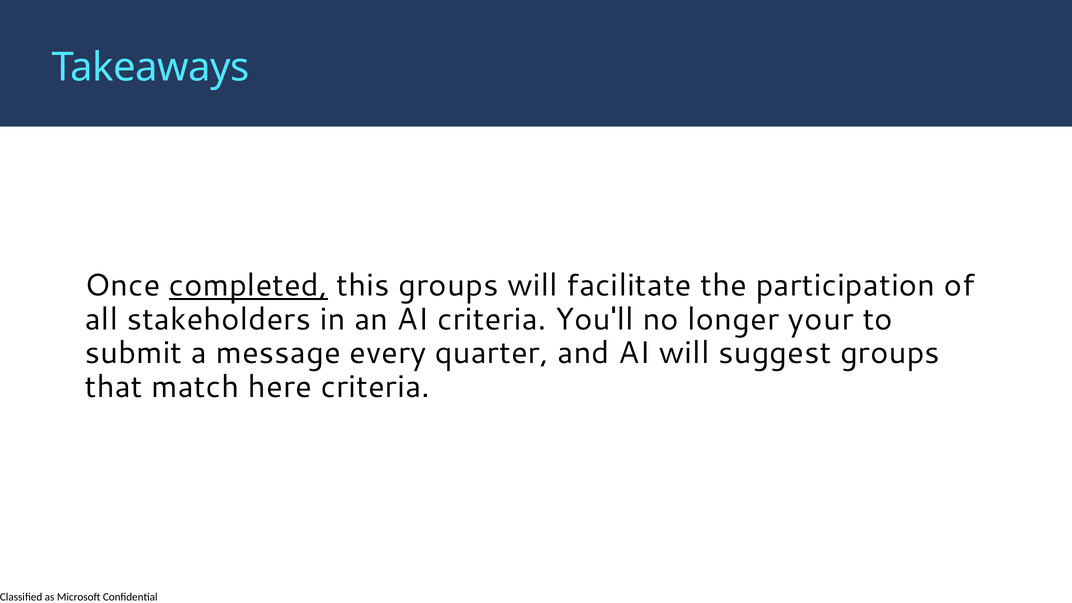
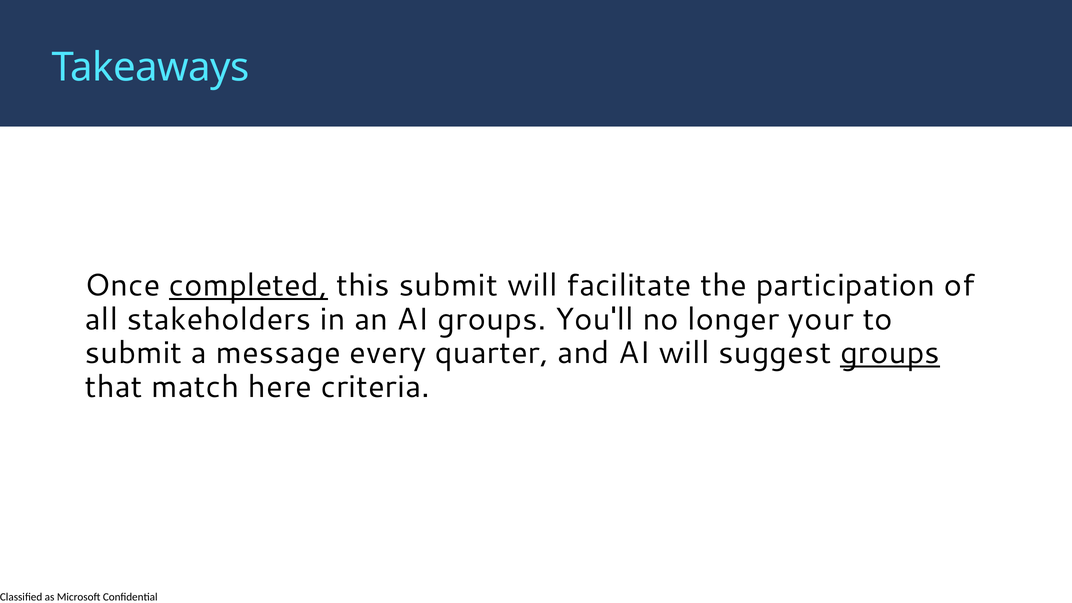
this groups: groups -> submit
AI criteria: criteria -> groups
groups at (890, 353) underline: none -> present
